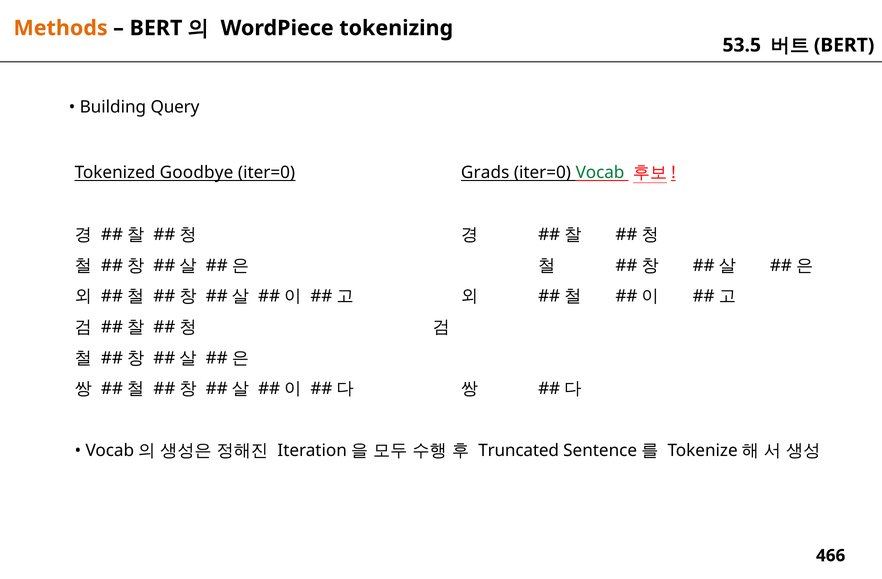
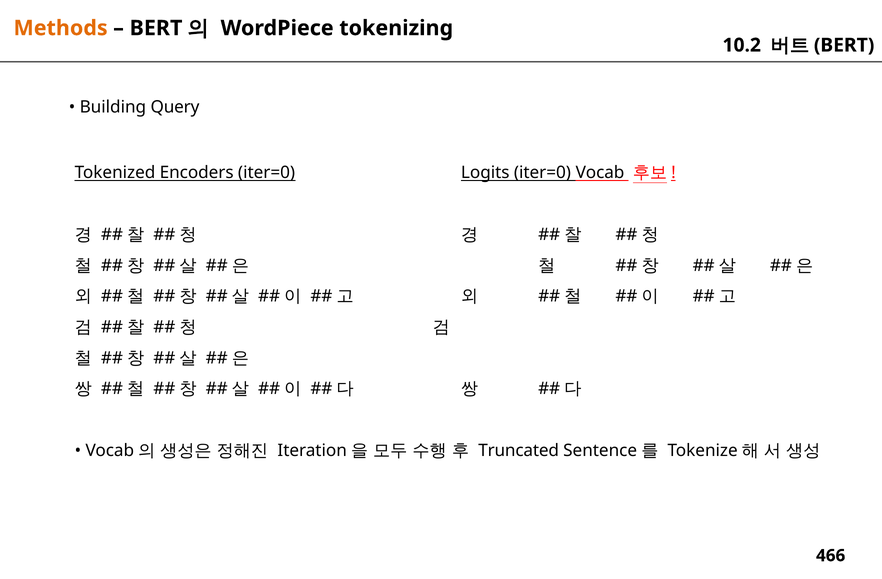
53.5: 53.5 -> 10.2
Goodbye: Goodbye -> Encoders
Grads: Grads -> Logits
Vocab colour: green -> black
